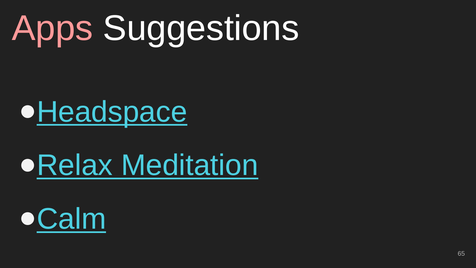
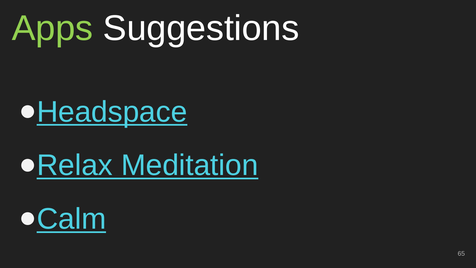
Apps colour: pink -> light green
